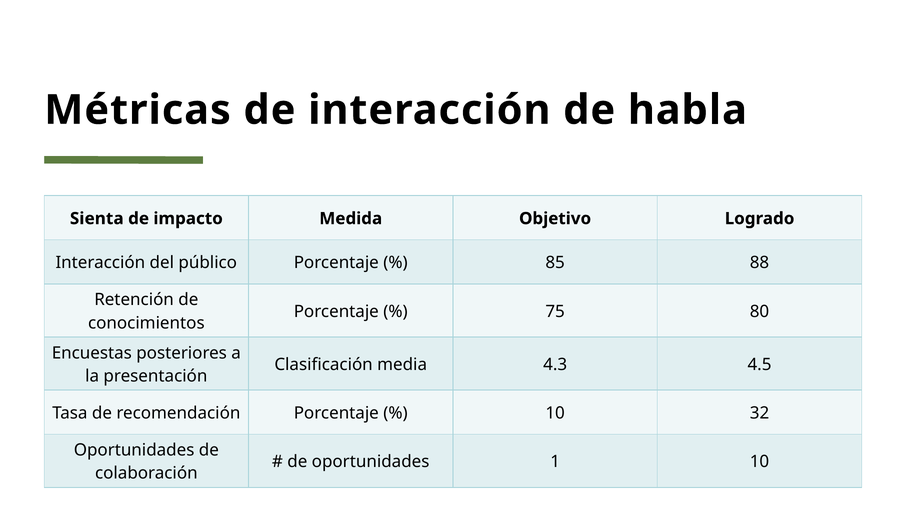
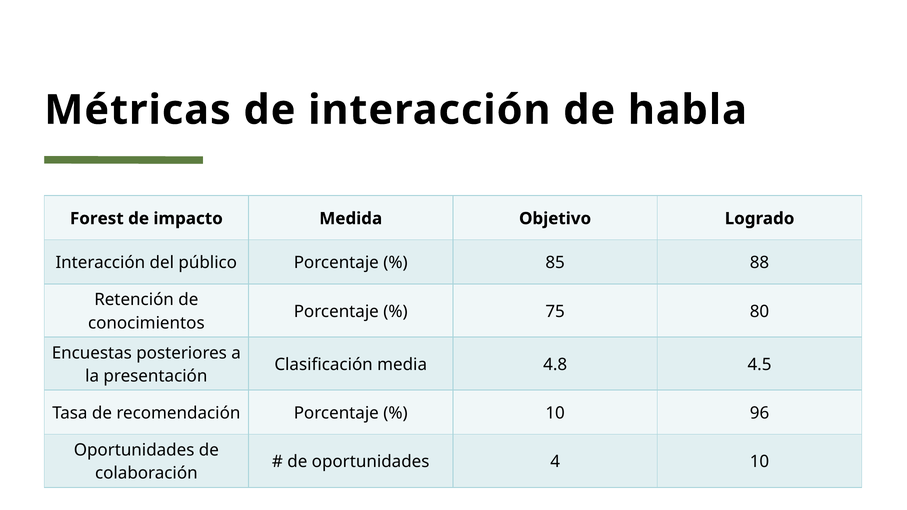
Sienta: Sienta -> Forest
4.3: 4.3 -> 4.8
32: 32 -> 96
1: 1 -> 4
